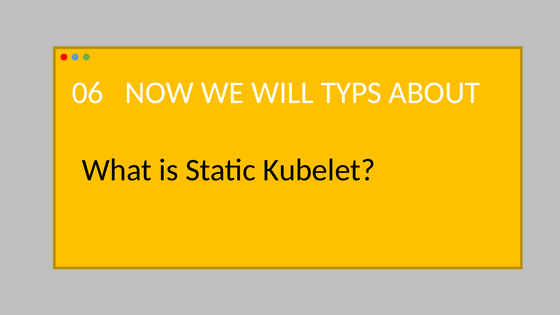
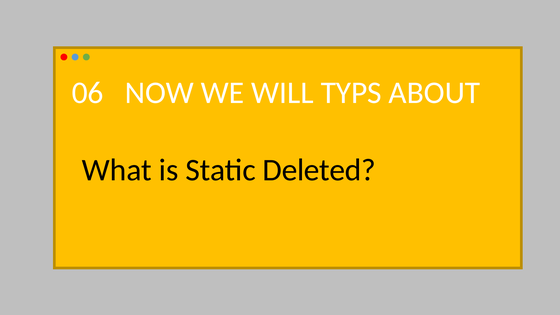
Kubelet: Kubelet -> Deleted
